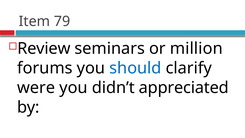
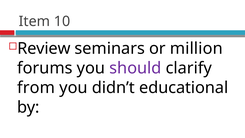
79: 79 -> 10
should colour: blue -> purple
were: were -> from
appreciated: appreciated -> educational
